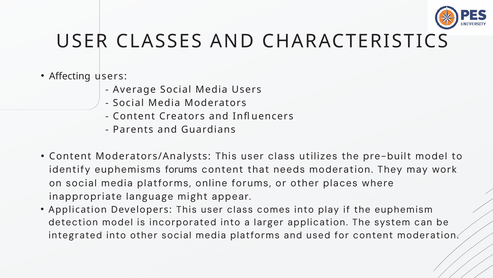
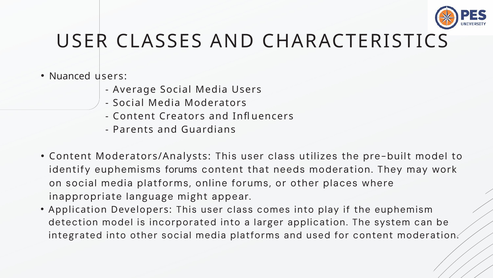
Affecting: Affecting -> Nuanced
